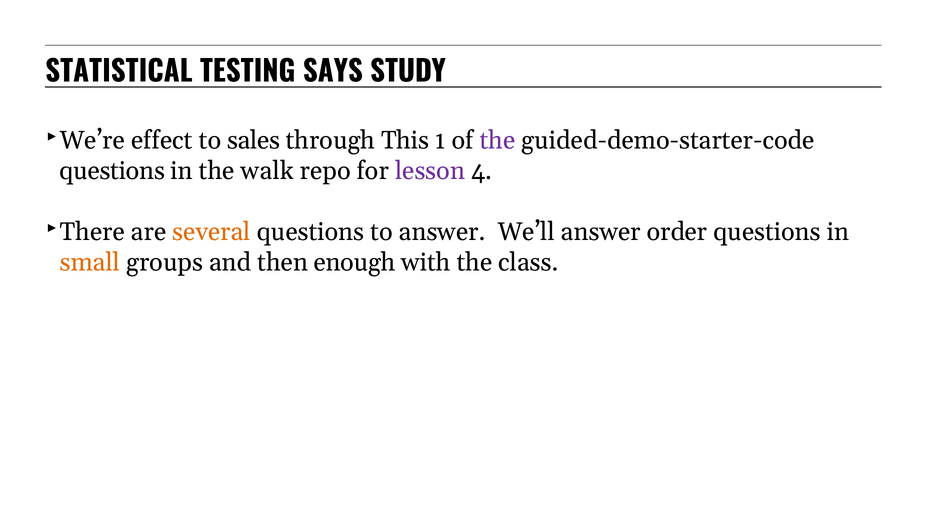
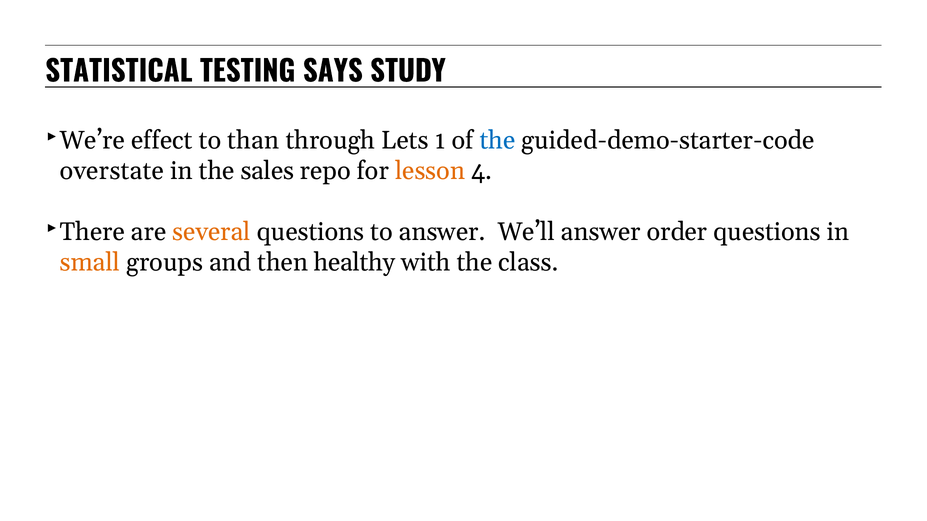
sales: sales -> than
This: This -> Lets
the at (498, 140) colour: purple -> blue
questions at (112, 171): questions -> overstate
walk: walk -> sales
lesson colour: purple -> orange
enough: enough -> healthy
